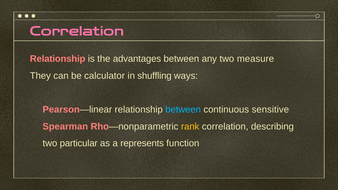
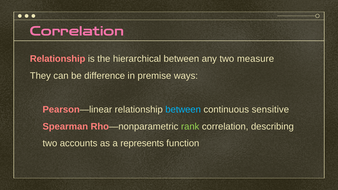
advantages: advantages -> hierarchical
calculator: calculator -> difference
shuffling: shuffling -> premise
rank colour: yellow -> light green
particular: particular -> accounts
